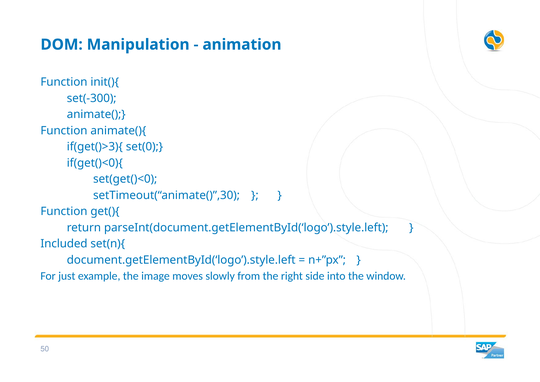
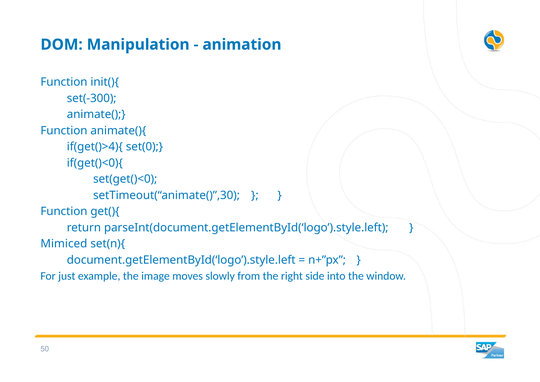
if(get()>3){: if(get()>3){ -> if(get()>4){
Included: Included -> Mimiced
